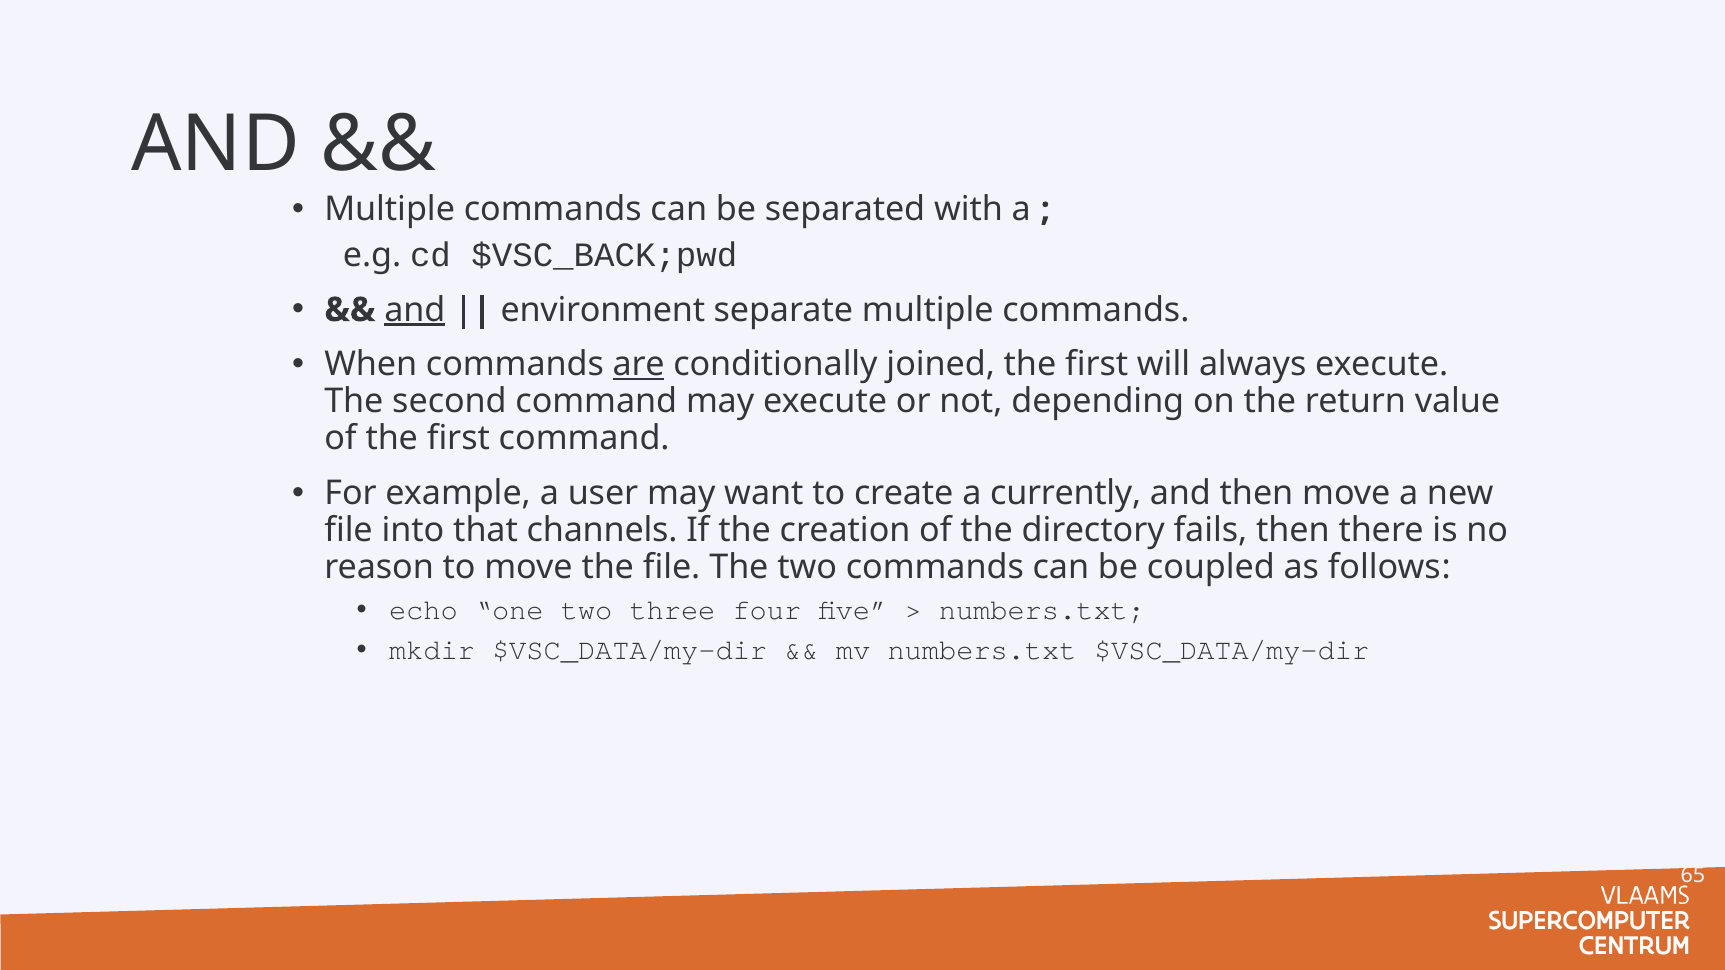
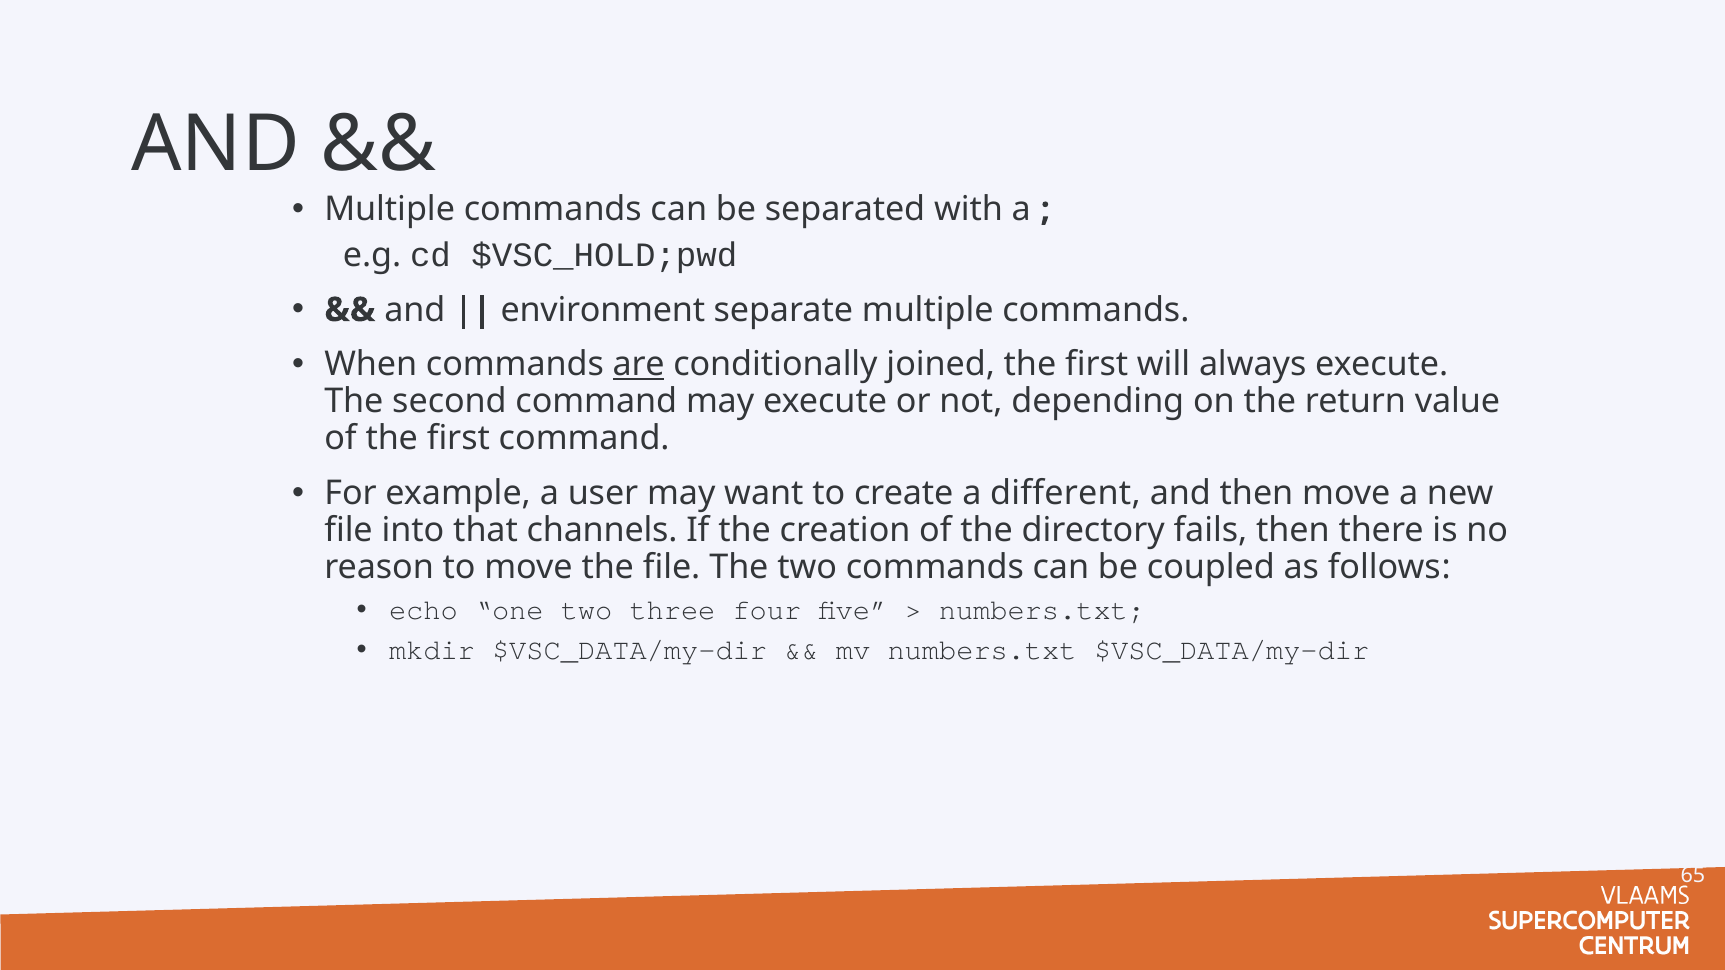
$VSC_BACK;pwd: $VSC_BACK;pwd -> $VSC_HOLD;pwd
and at (415, 310) underline: present -> none
currently: currently -> different
